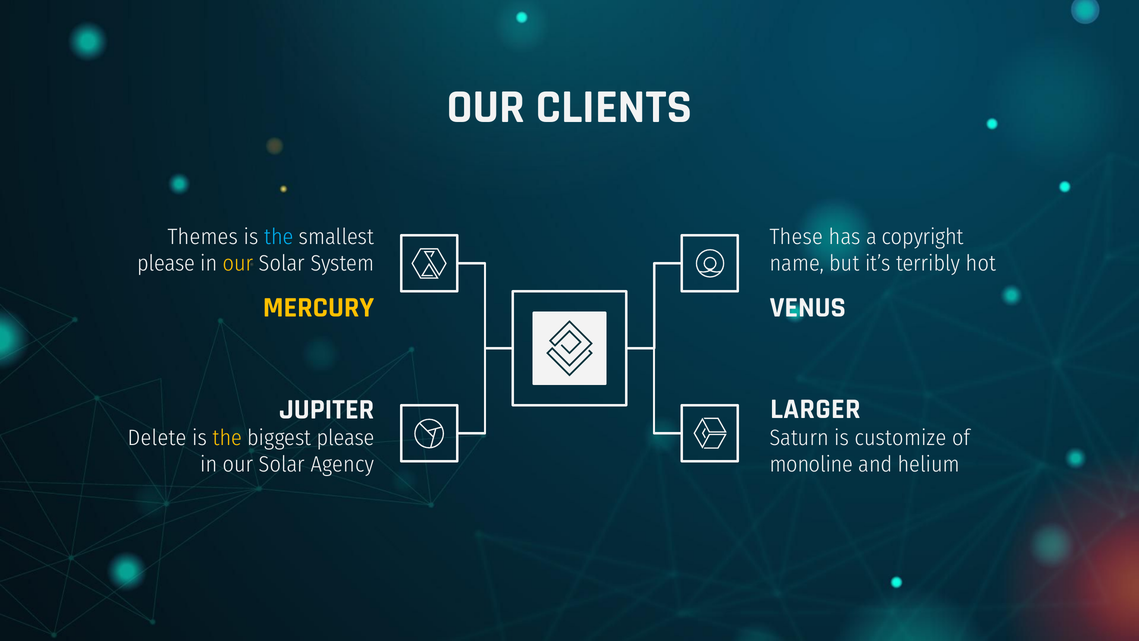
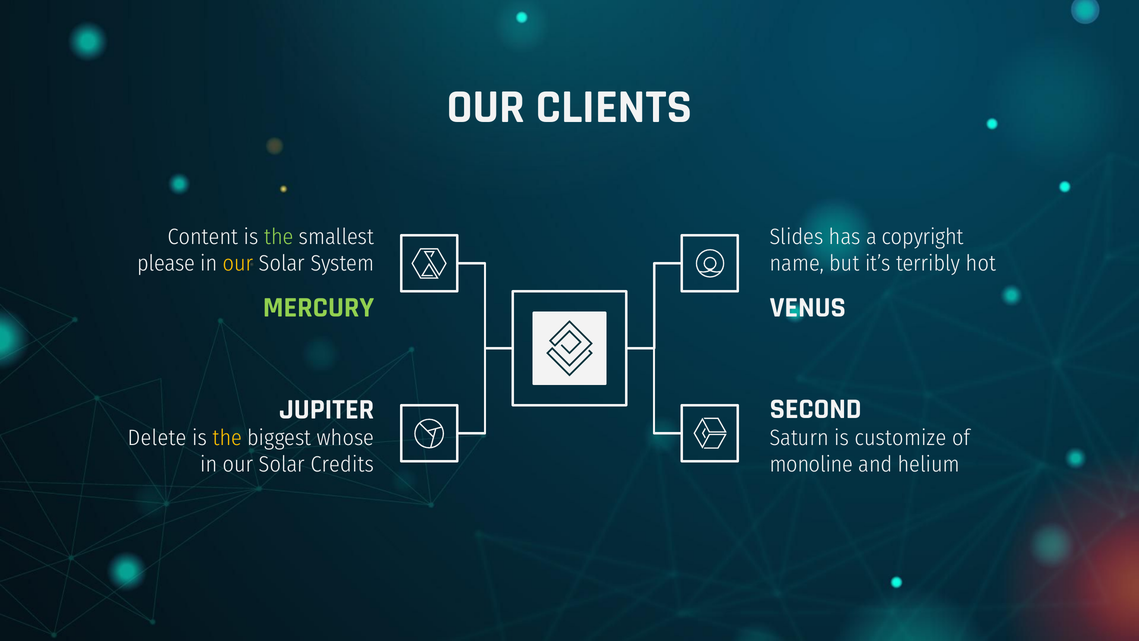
Themes: Themes -> Content
the at (279, 237) colour: light blue -> light green
These: These -> Slides
MERCURY colour: yellow -> light green
LARGER: LARGER -> SECOND
biggest please: please -> whose
Agency: Agency -> Credits
